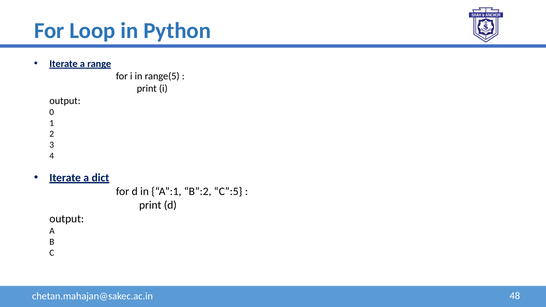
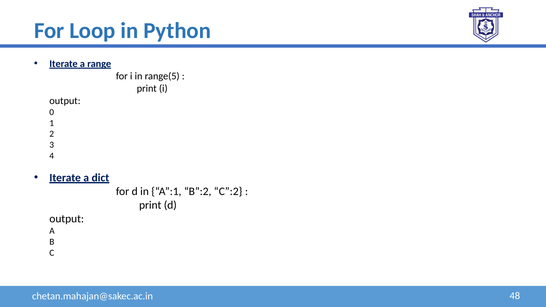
C”:5: C”:5 -> C”:2
